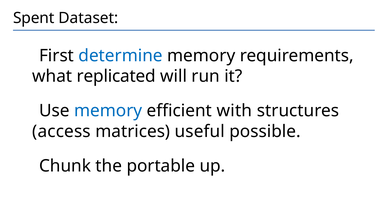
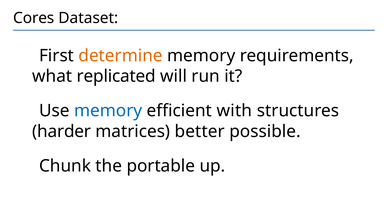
Spent: Spent -> Cores
determine colour: blue -> orange
access: access -> harder
useful: useful -> better
